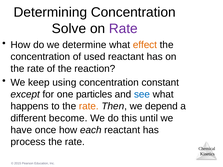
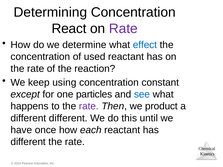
Solve: Solve -> React
effect colour: orange -> blue
rate at (89, 106) colour: orange -> purple
depend: depend -> product
different become: become -> different
process at (28, 142): process -> different
